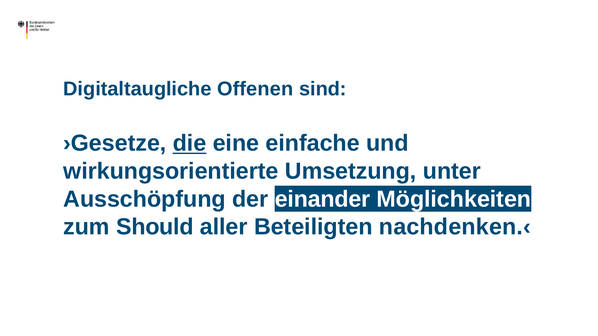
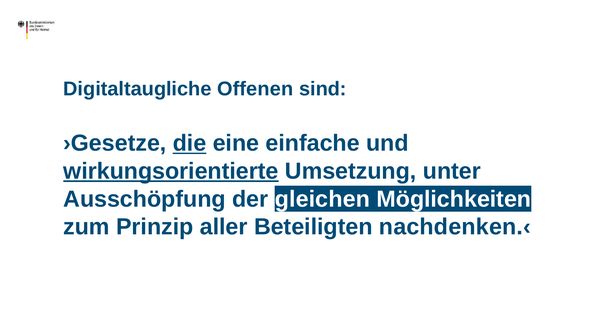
wirkungsorientierte underline: none -> present
einander: einander -> gleichen
Should: Should -> Prinzip
